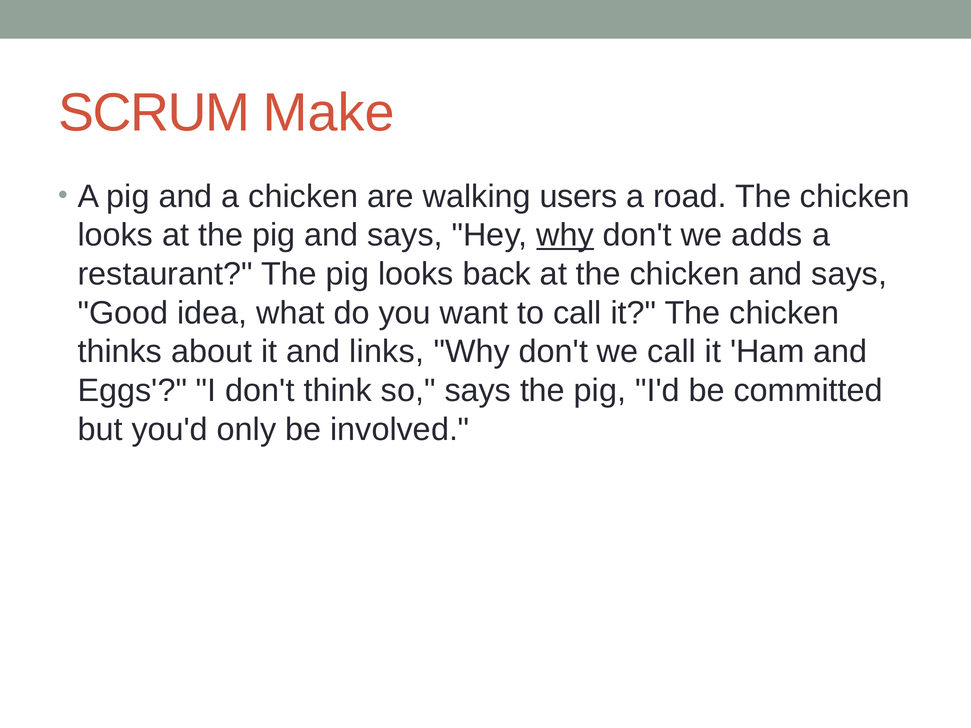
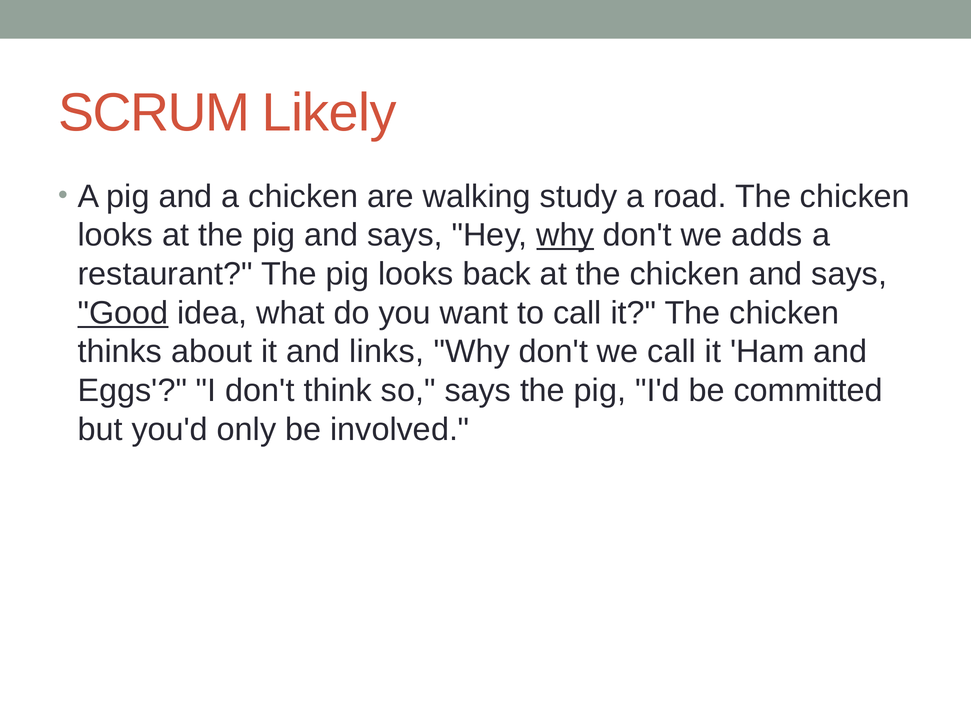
Make: Make -> Likely
users: users -> study
Good underline: none -> present
